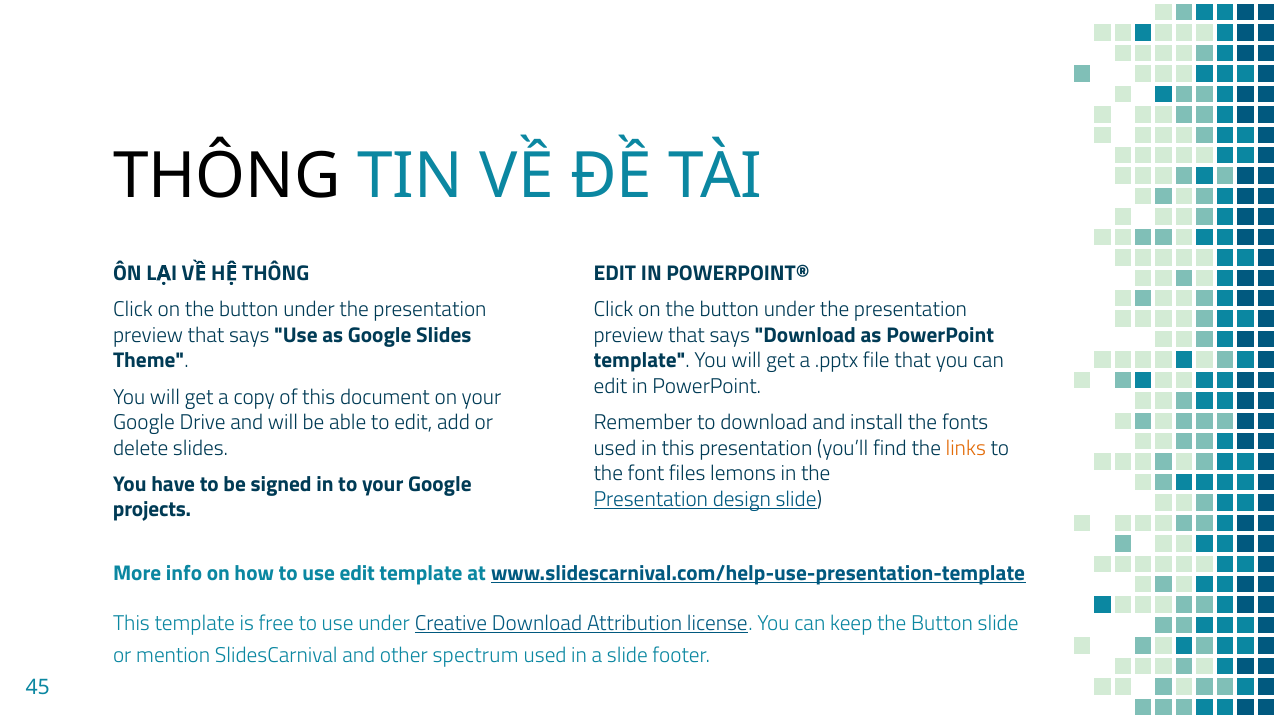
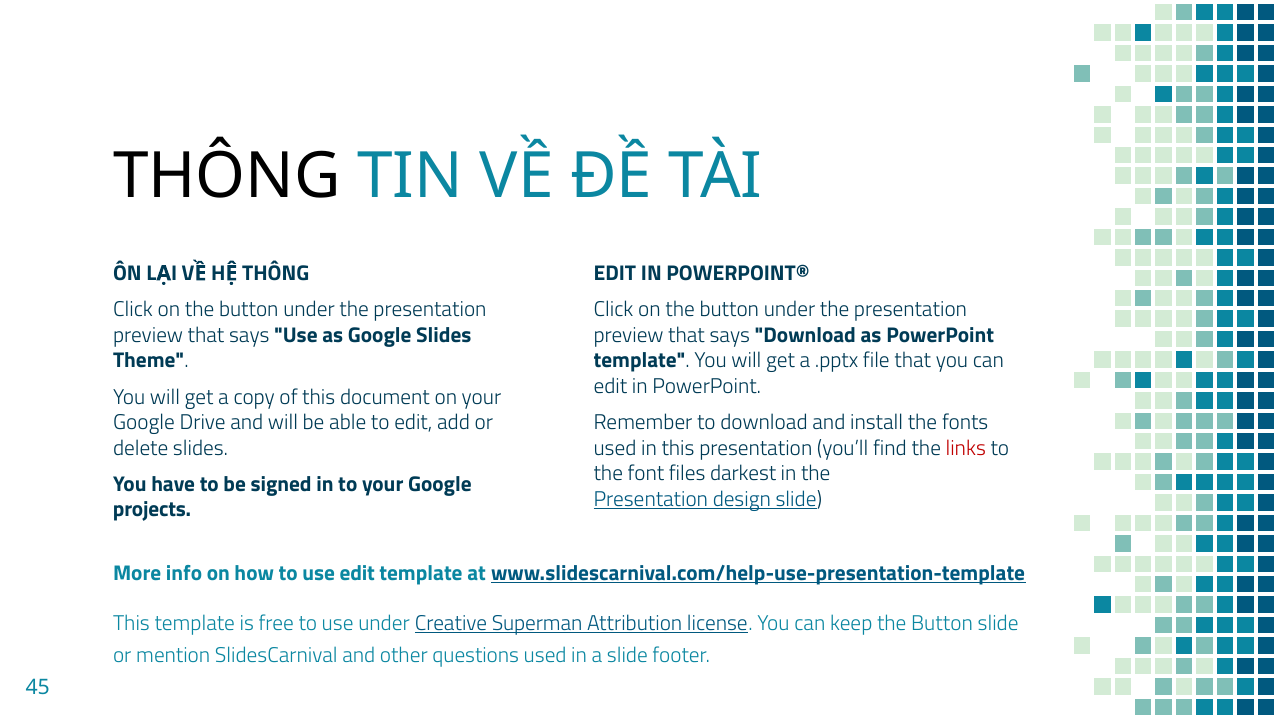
links colour: orange -> red
lemons: lemons -> darkest
Creative Download: Download -> Superman
spectrum: spectrum -> questions
